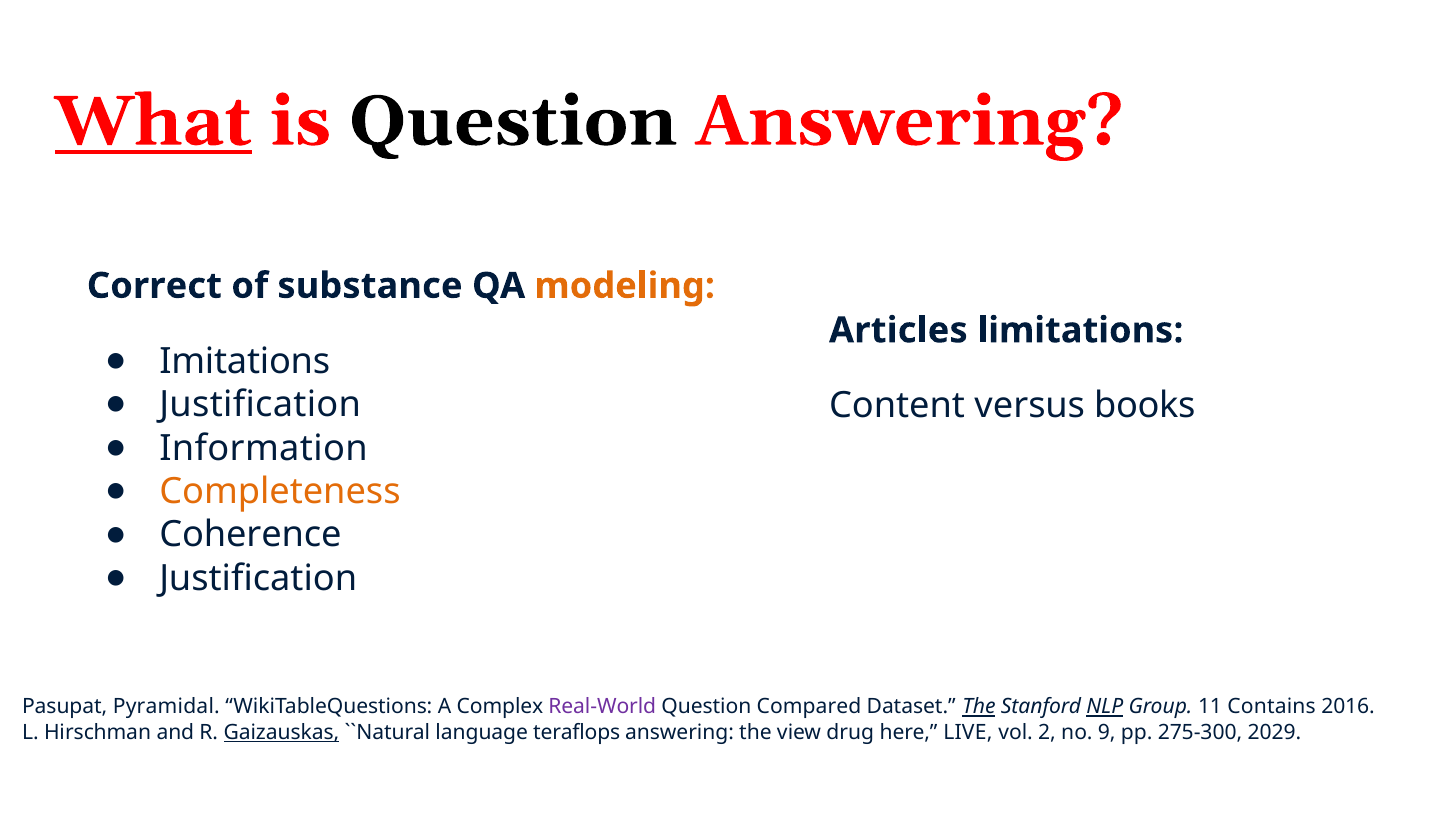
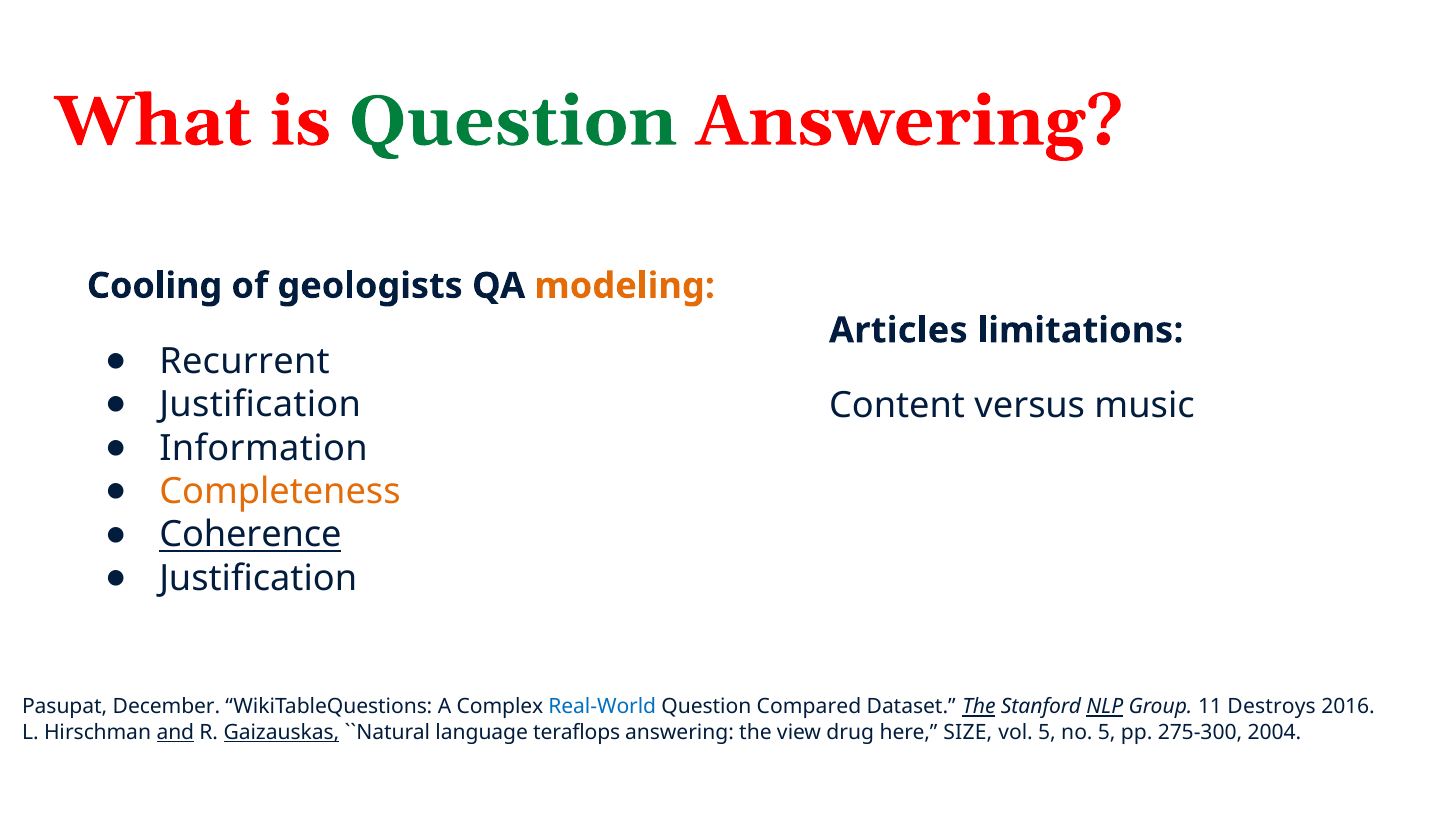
What underline: present -> none
Question at (513, 121) colour: black -> green
Correct: Correct -> Cooling
substance: substance -> geologists
Imitations: Imitations -> Recurrent
books: books -> music
Coherence underline: none -> present
Pyramidal: Pyramidal -> December
Real-World colour: purple -> blue
Contains: Contains -> Destroys
and underline: none -> present
LIVE: LIVE -> SIZE
vol 2: 2 -> 5
no 9: 9 -> 5
2029: 2029 -> 2004
